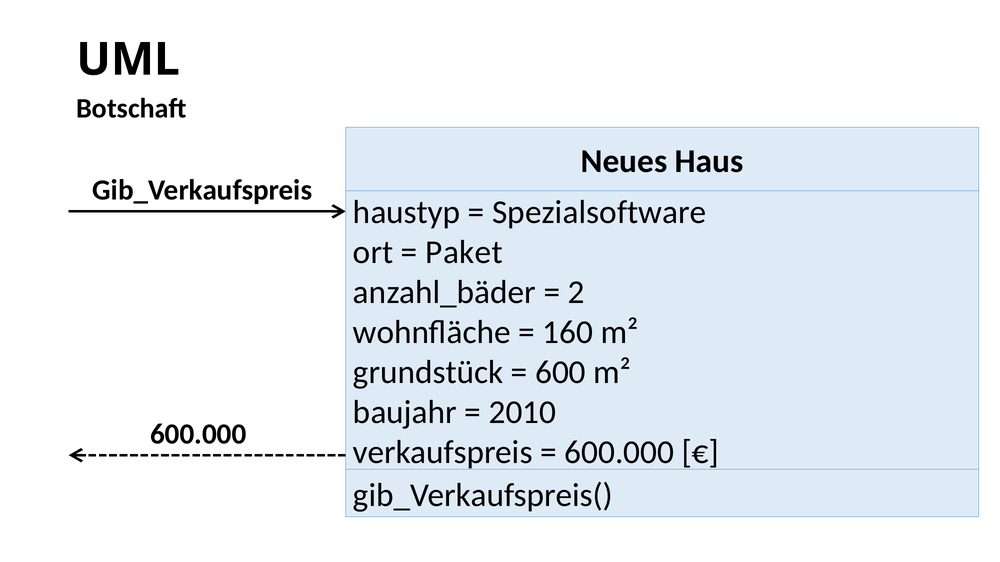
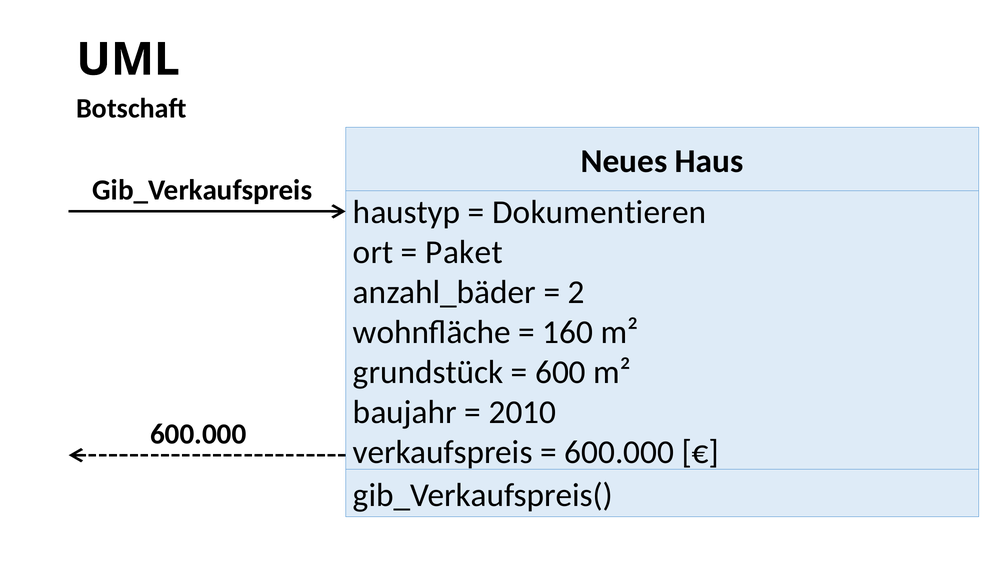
Spezialsoftware: Spezialsoftware -> Dokumentieren
